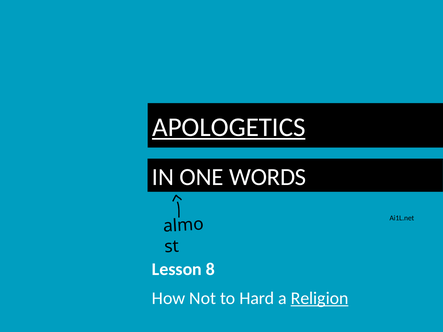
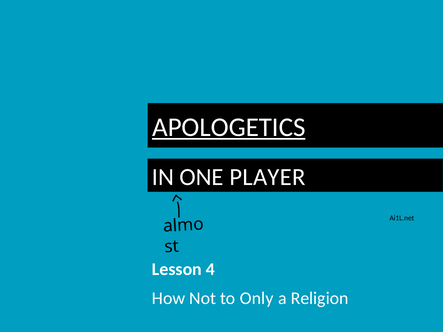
WORDS: WORDS -> PLAYER
8: 8 -> 4
Hard: Hard -> Only
Religion underline: present -> none
